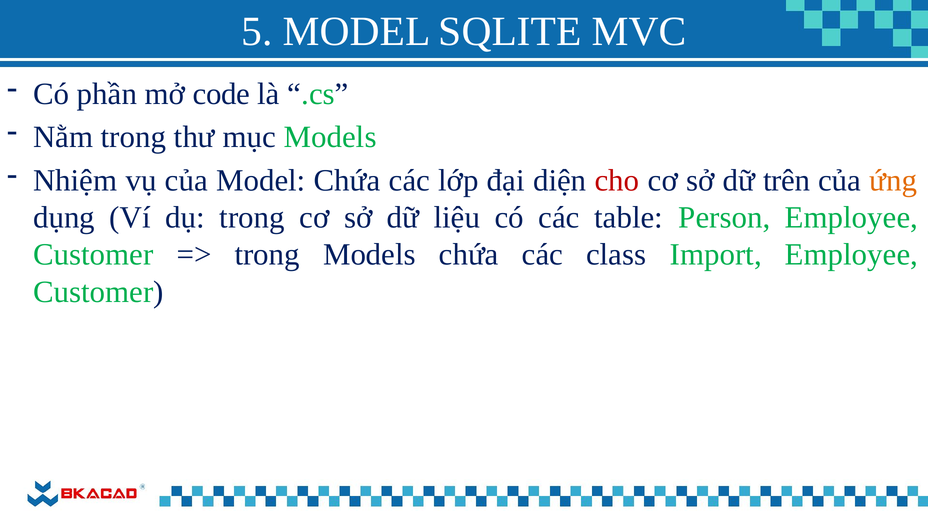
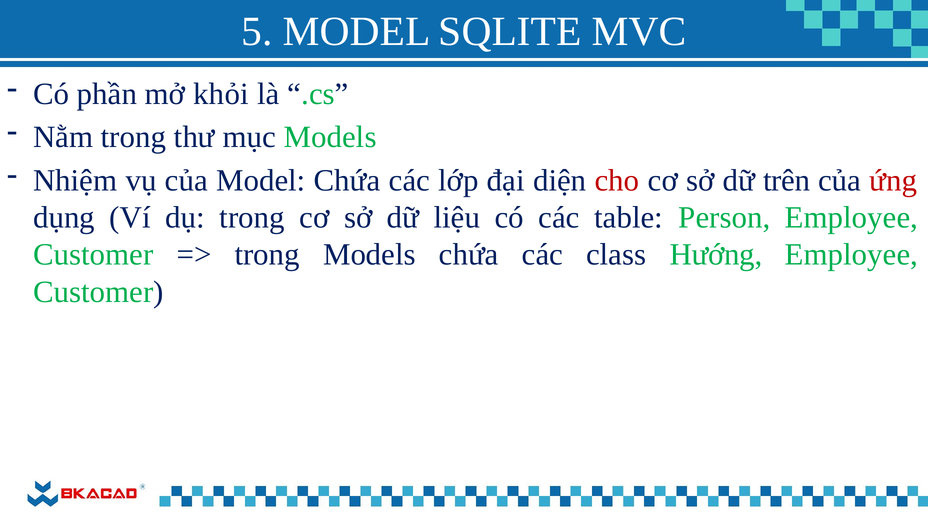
code: code -> khỏi
ứng colour: orange -> red
Import: Import -> Hướng
